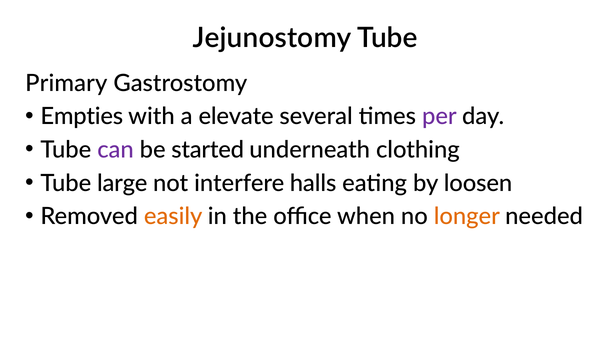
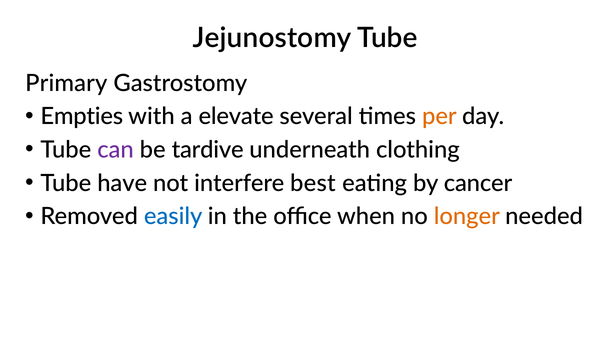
per colour: purple -> orange
started: started -> tardive
large: large -> have
halls: halls -> best
loosen: loosen -> cancer
easily colour: orange -> blue
